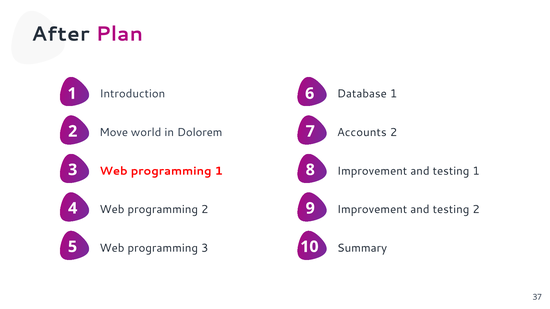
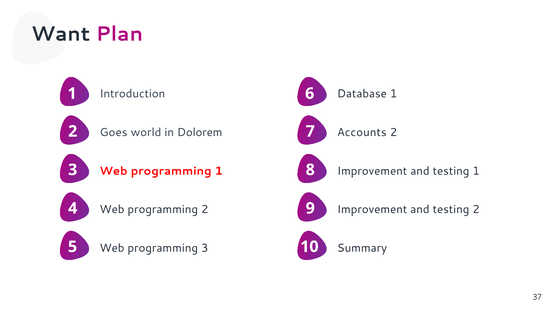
After: After -> Want
Move: Move -> Goes
